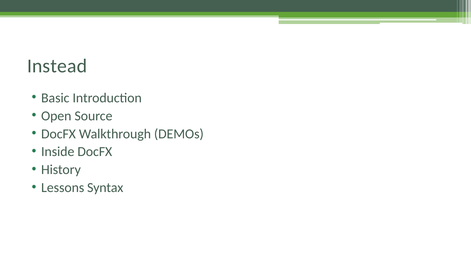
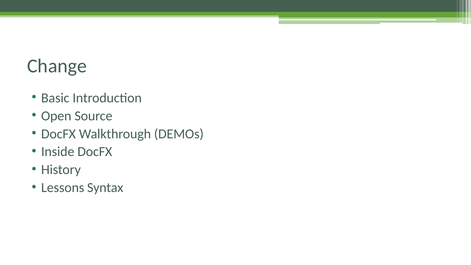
Instead: Instead -> Change
